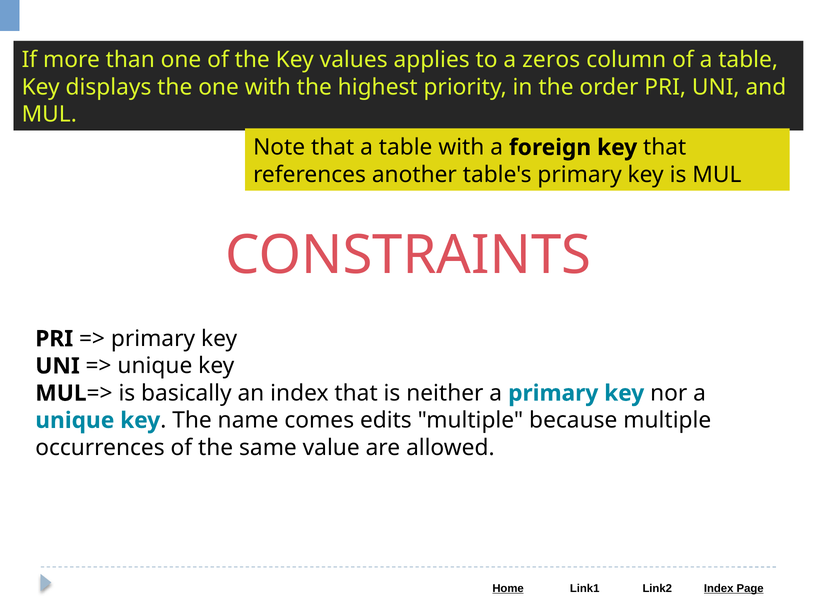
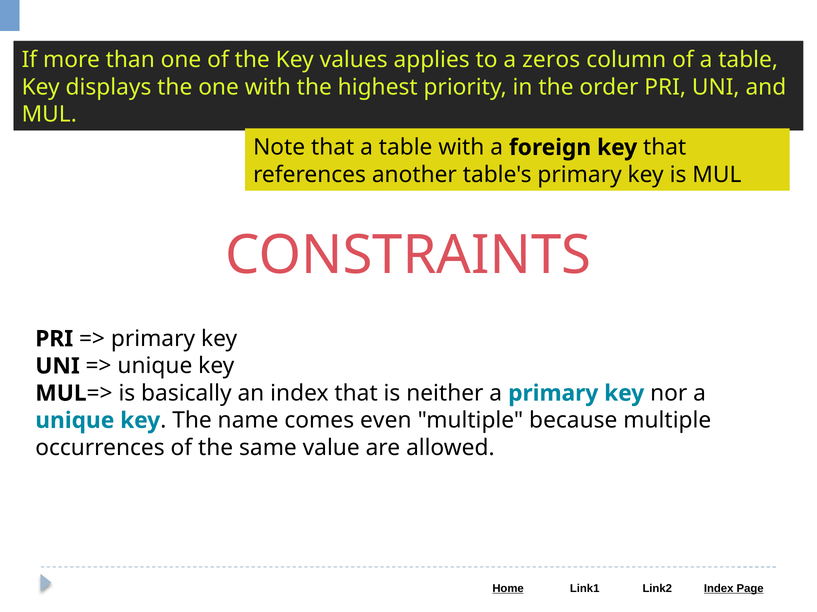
edits: edits -> even
